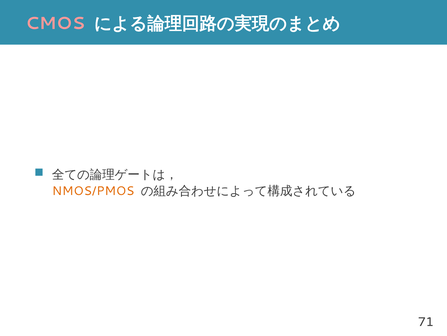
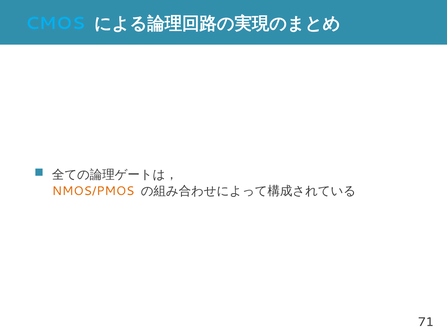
CMOS colour: pink -> light blue
